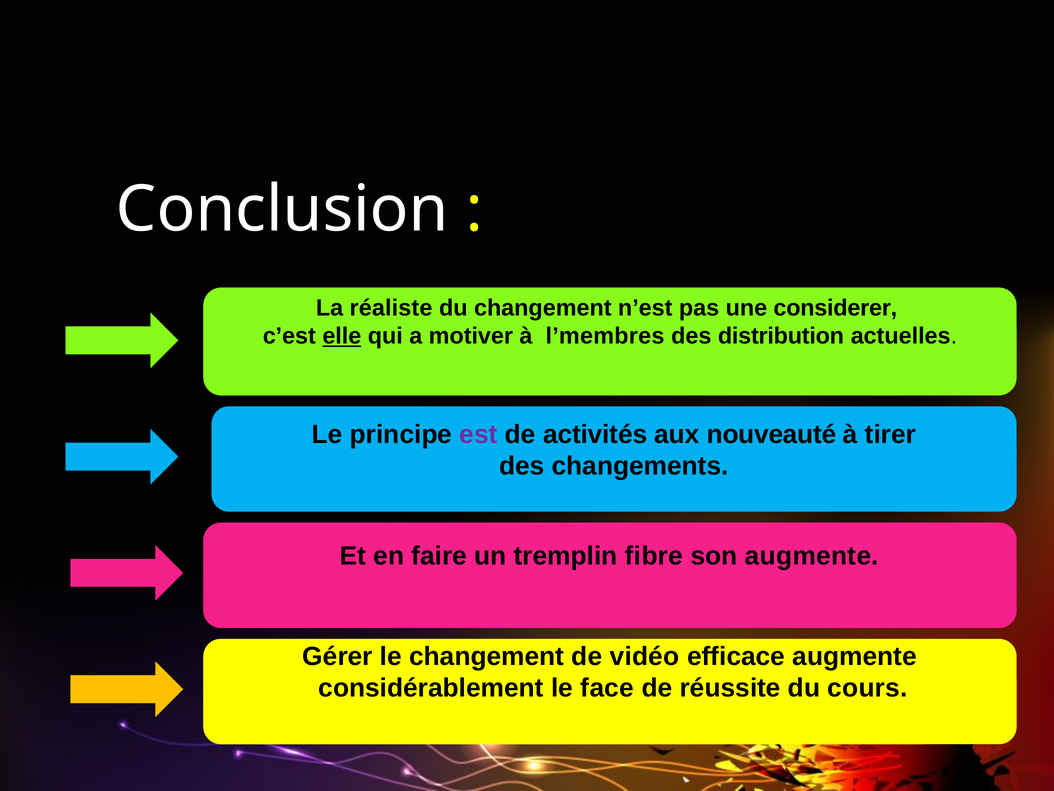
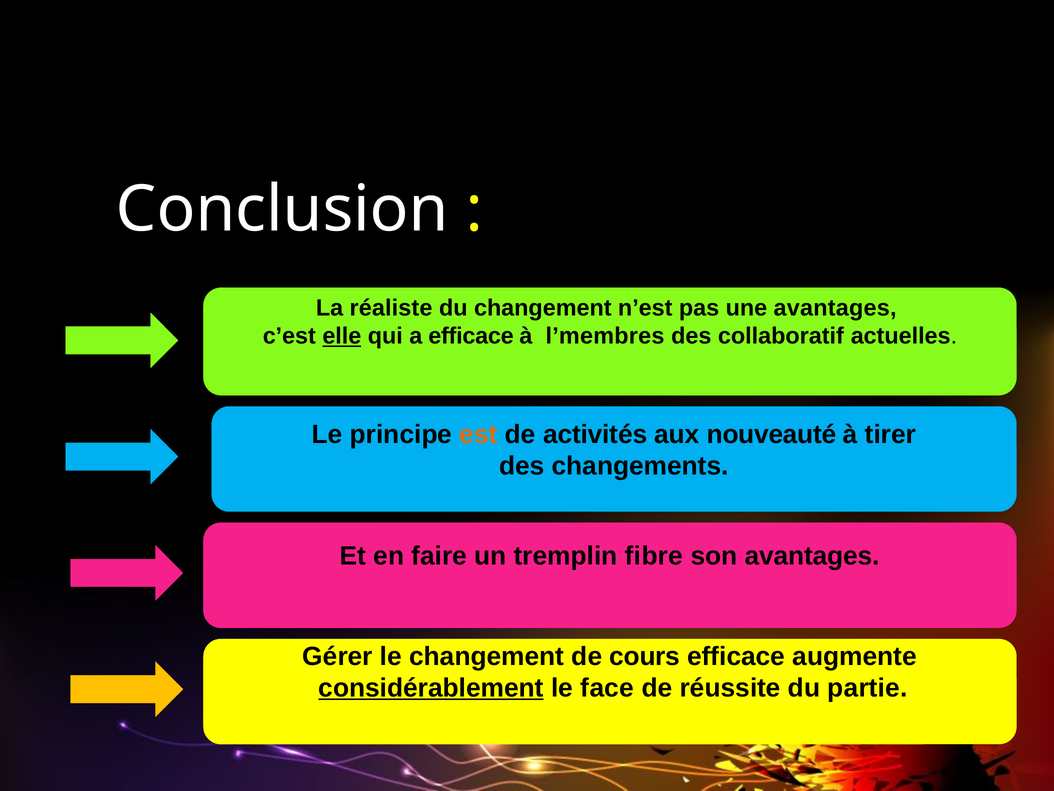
une considerer: considerer -> avantages
a motiver: motiver -> efficace
distribution: distribution -> collaboratif
est colour: purple -> orange
son augmente: augmente -> avantages
vidéo: vidéo -> cours
considérablement underline: none -> present
cours: cours -> partie
